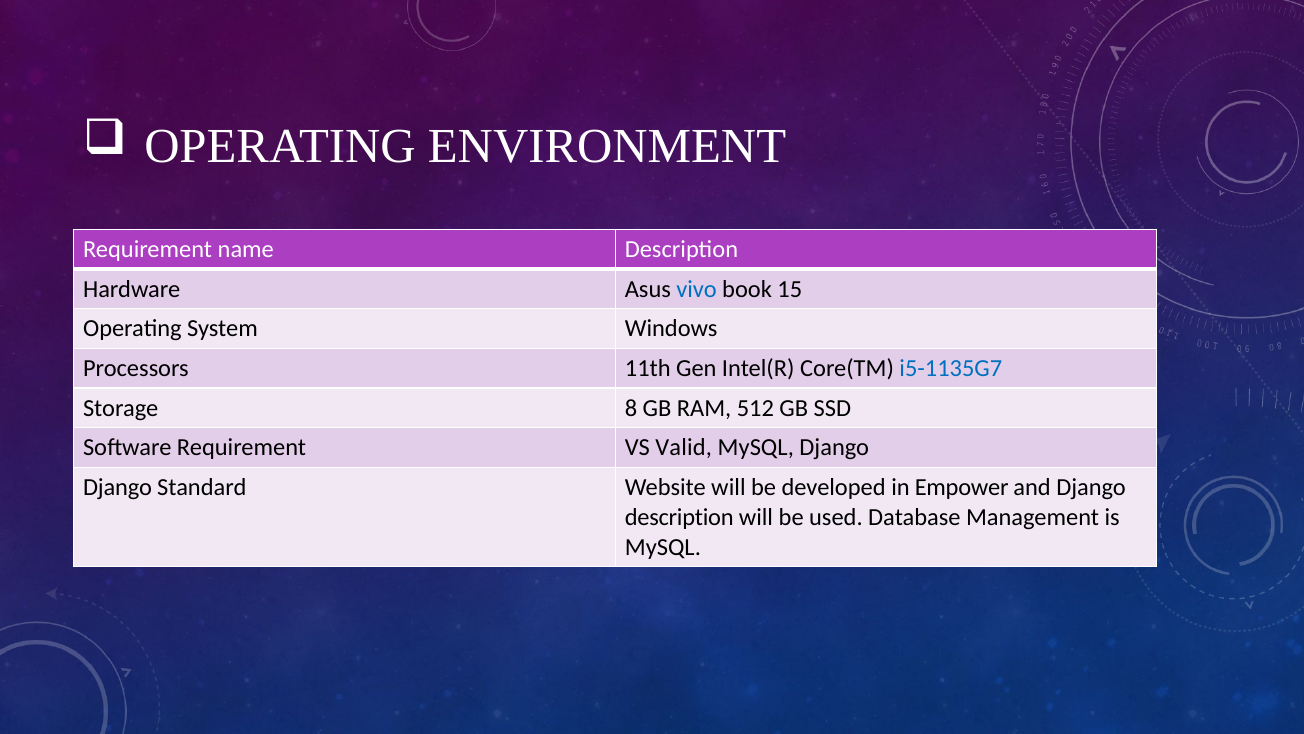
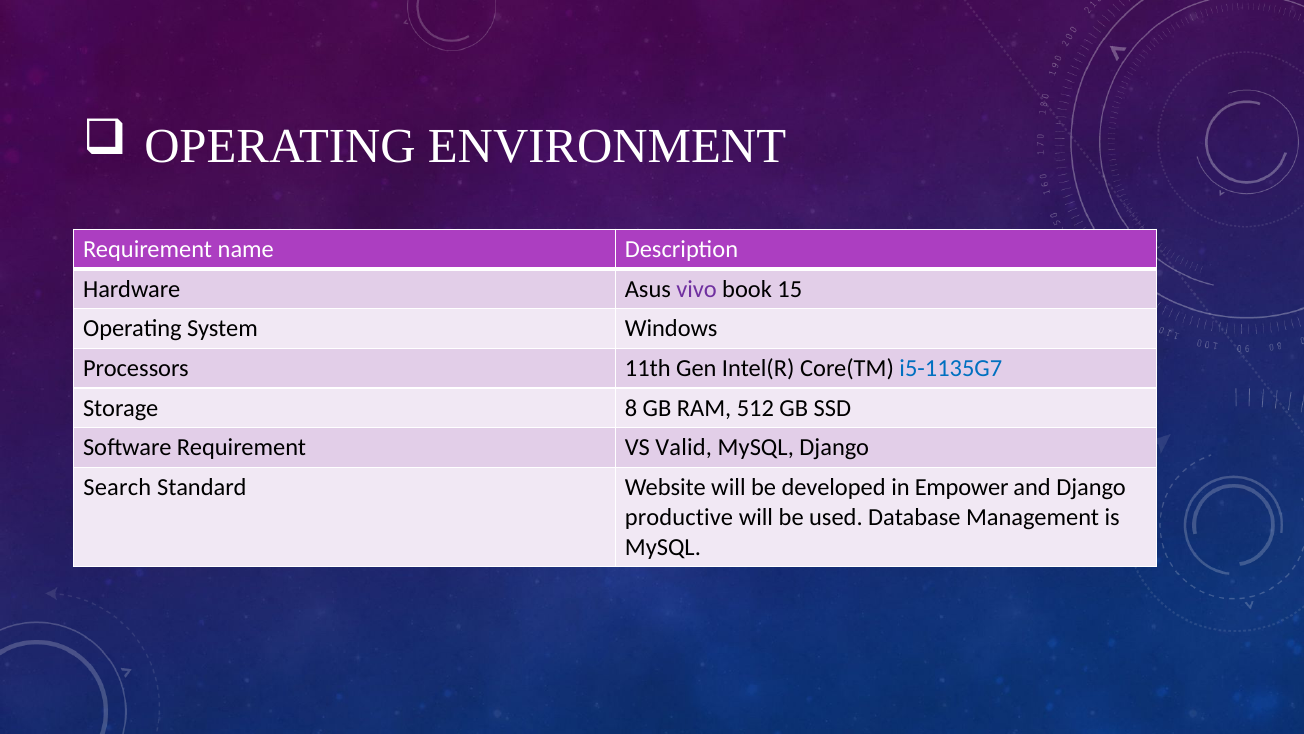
vivo colour: blue -> purple
Django at (118, 487): Django -> Search
description at (679, 517): description -> productive
